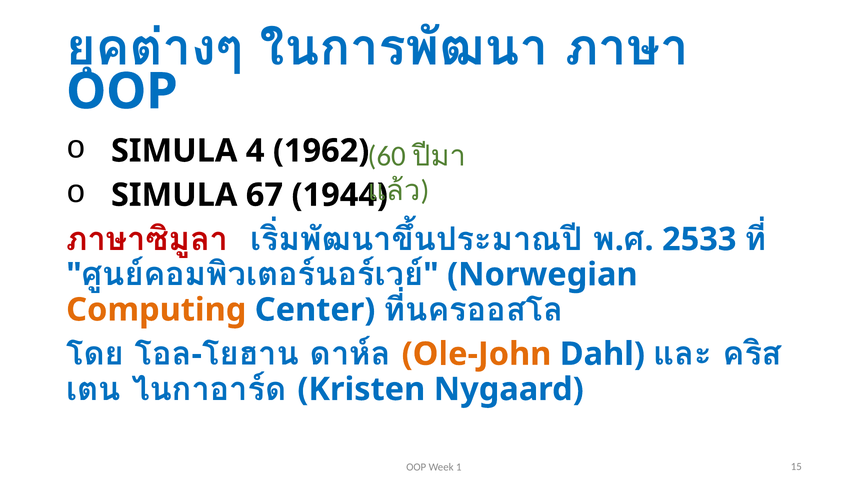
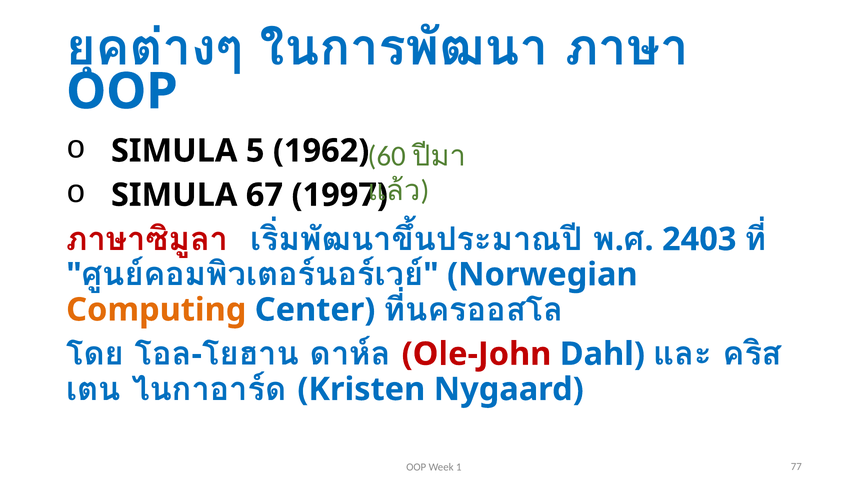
4: 4 -> 5
1944: 1944 -> 1997
2533: 2533 -> 2403
Ole-John colour: orange -> red
15: 15 -> 77
